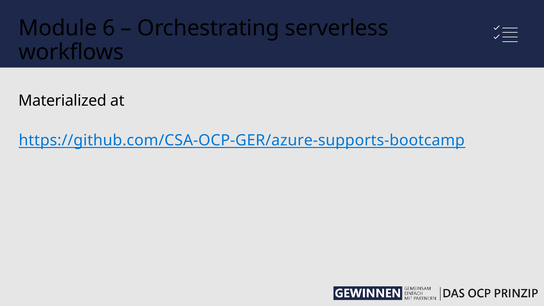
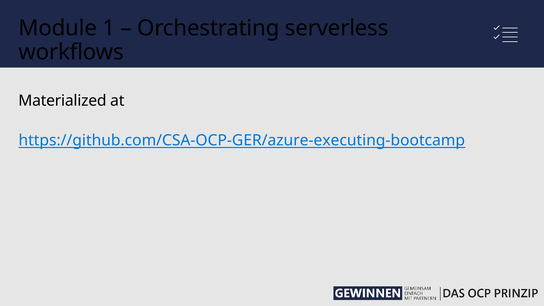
6: 6 -> 1
https://github.com/CSA-OCP-GER/azure-supports-bootcamp: https://github.com/CSA-OCP-GER/azure-supports-bootcamp -> https://github.com/CSA-OCP-GER/azure-executing-bootcamp
